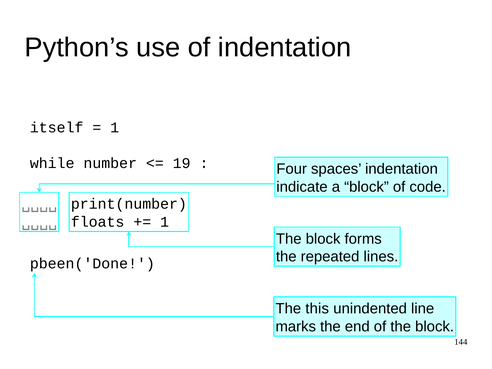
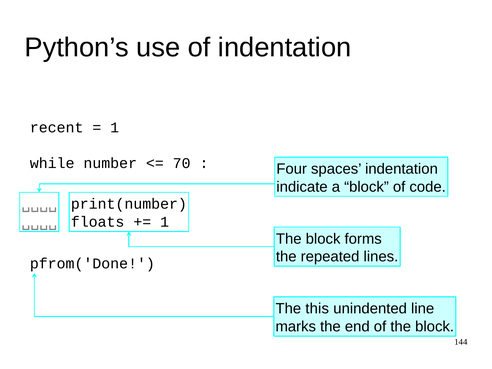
itself: itself -> recent
19: 19 -> 70
been('Done: been('Done -> from('Done
